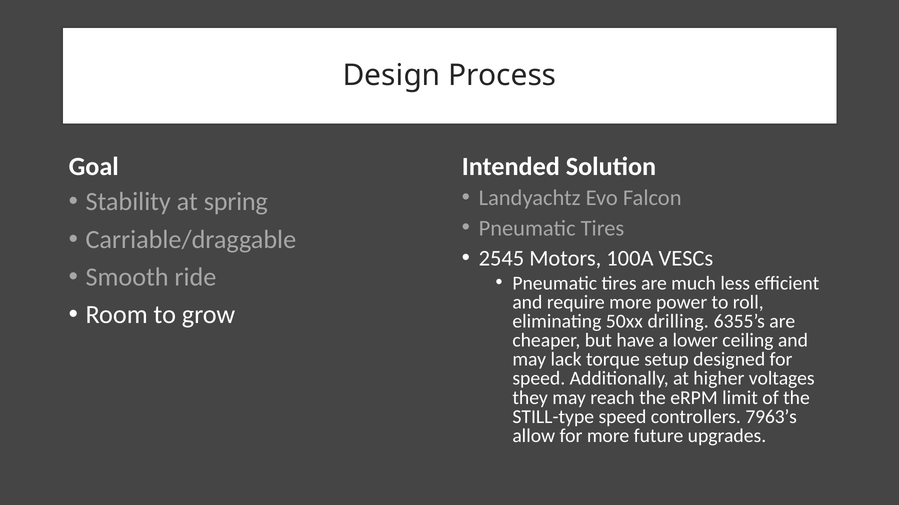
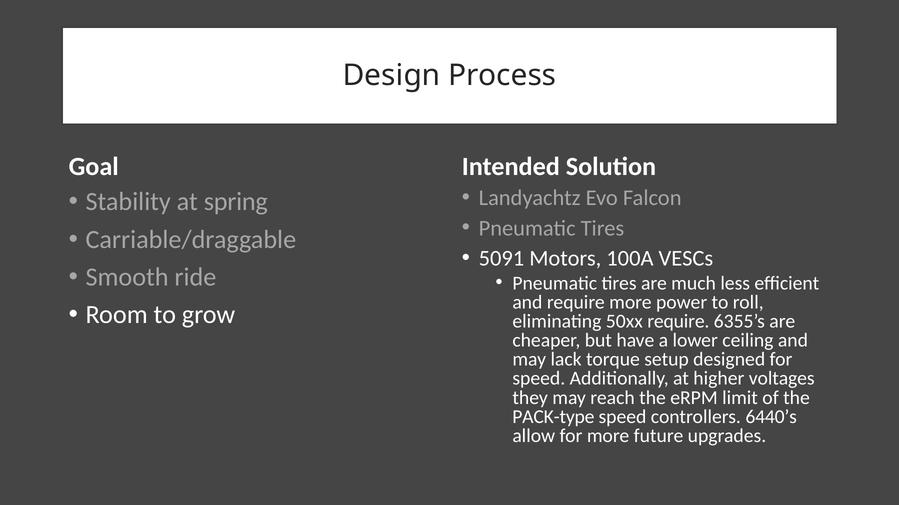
2545: 2545 -> 5091
50xx drilling: drilling -> require
STILL-type: STILL-type -> PACK-type
7963’s: 7963’s -> 6440’s
